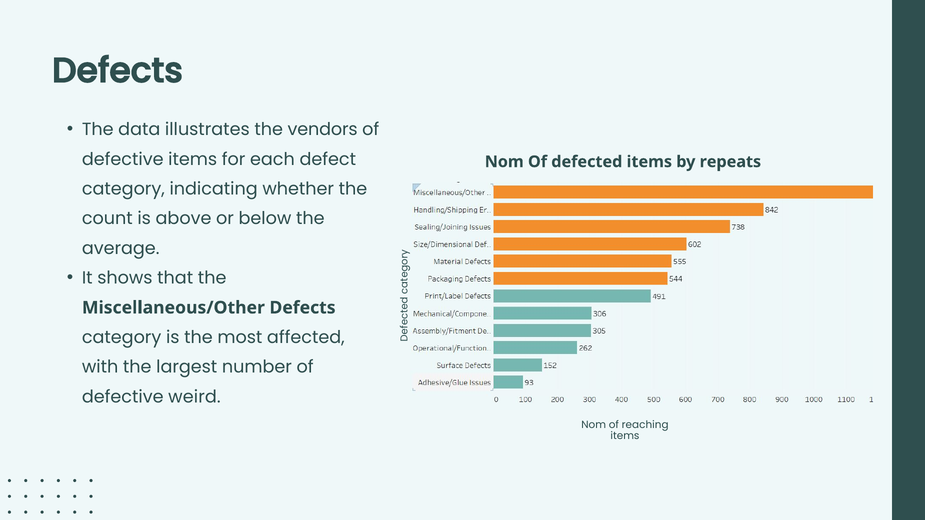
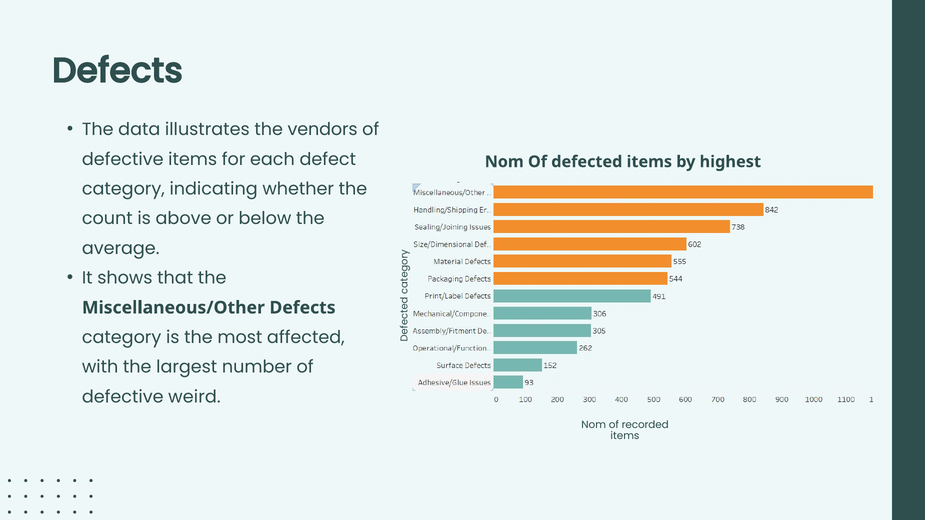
repeats: repeats -> highest
reaching: reaching -> recorded
